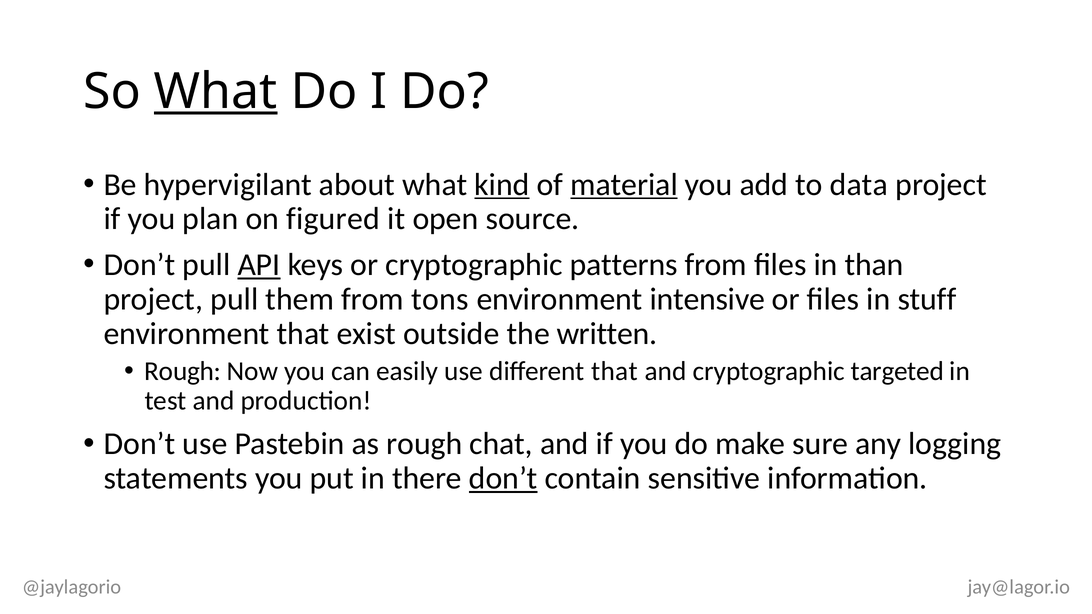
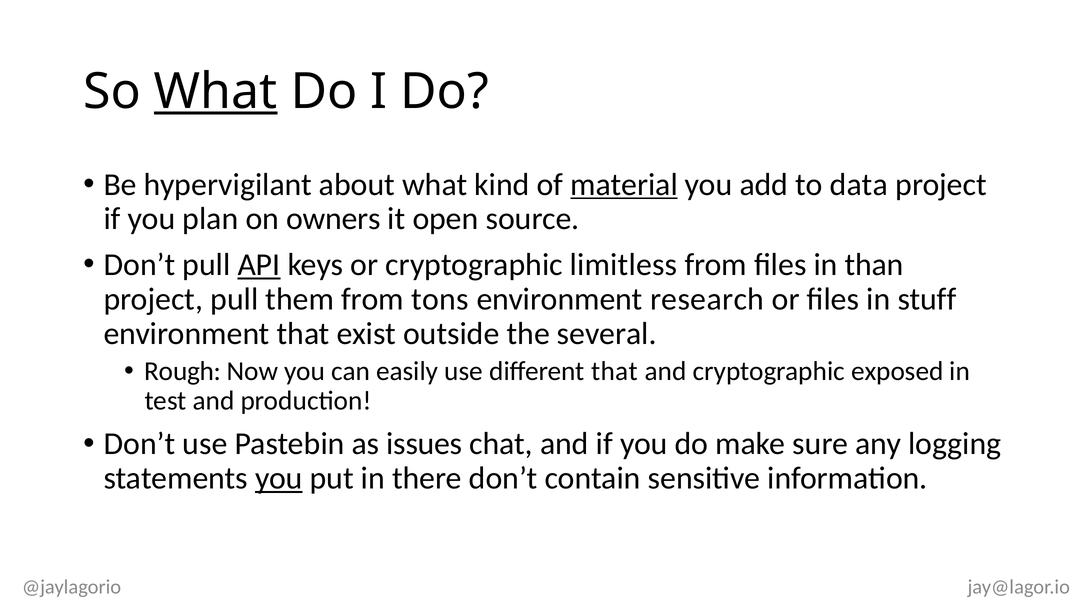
kind underline: present -> none
figured: figured -> owners
patterns: patterns -> limitless
intensive: intensive -> research
written: written -> several
targeted: targeted -> exposed
as rough: rough -> issues
you at (279, 478) underline: none -> present
don’t at (503, 478) underline: present -> none
